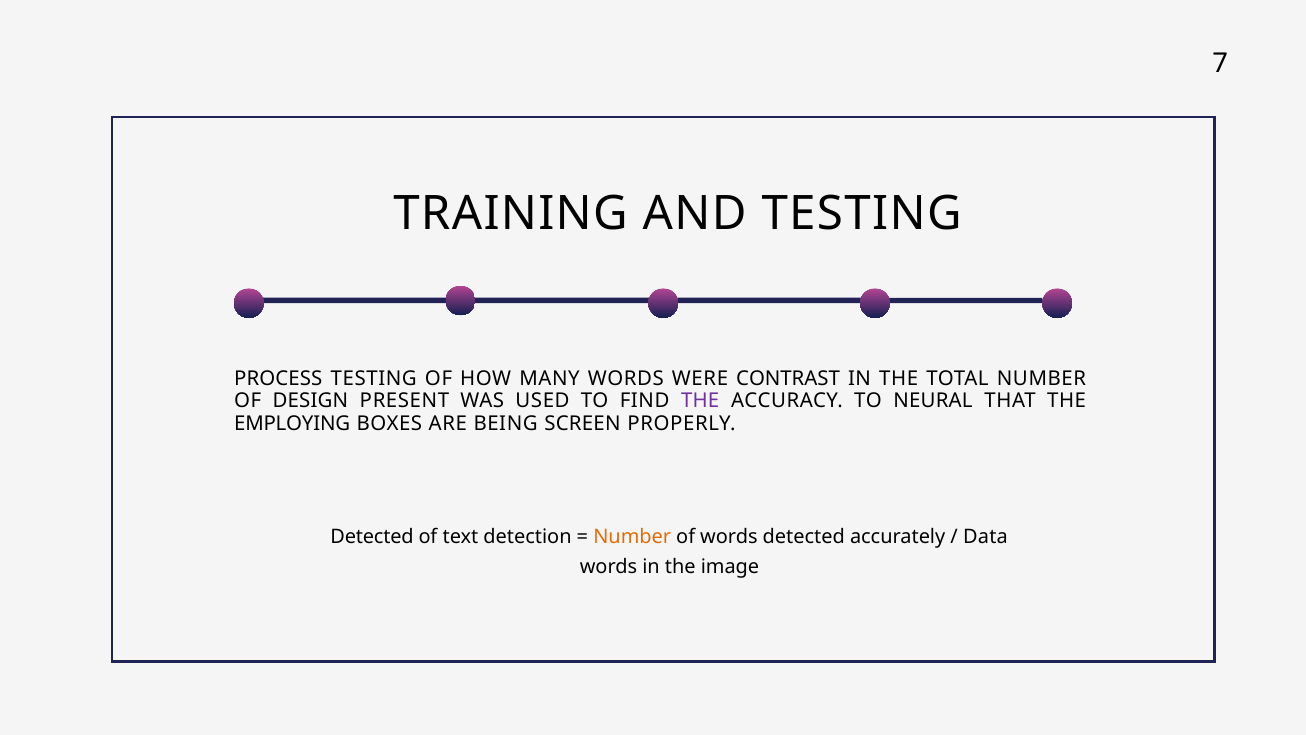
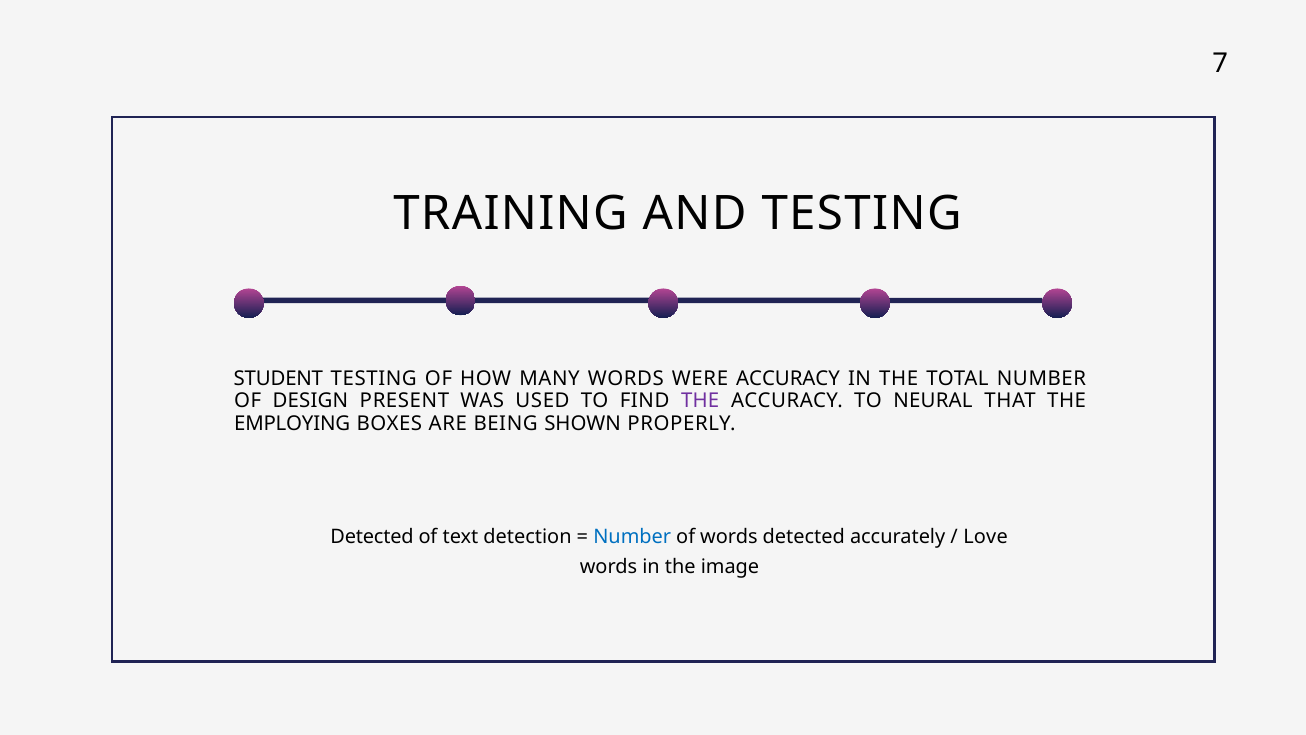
PROCESS: PROCESS -> STUDENT
WERE CONTRAST: CONTRAST -> ACCURACY
SCREEN: SCREEN -> SHOWN
Number at (632, 537) colour: orange -> blue
Data: Data -> Love
